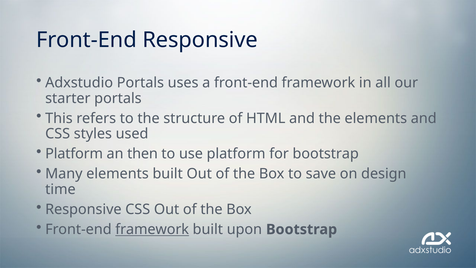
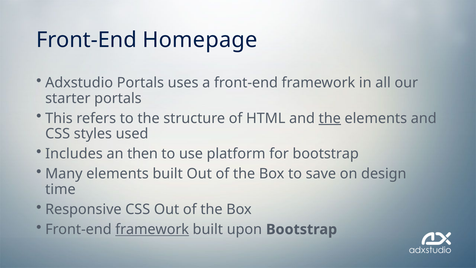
Front-End Responsive: Responsive -> Homepage
the at (330, 118) underline: none -> present
Platform at (74, 154): Platform -> Includes
